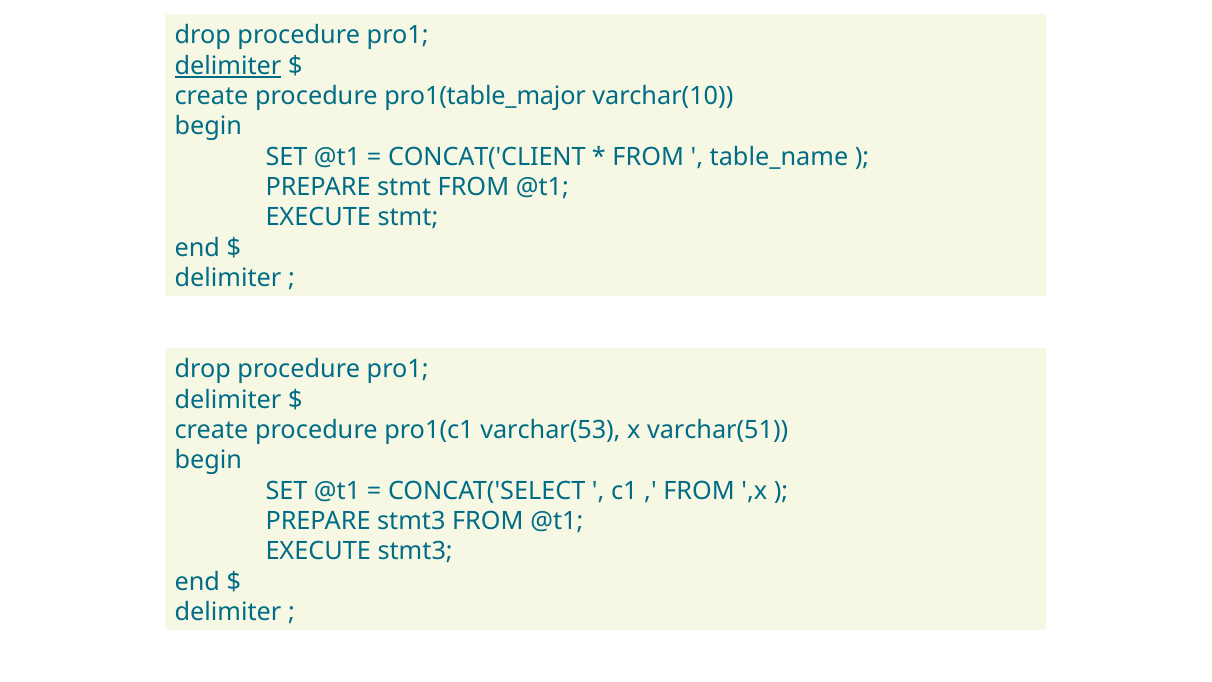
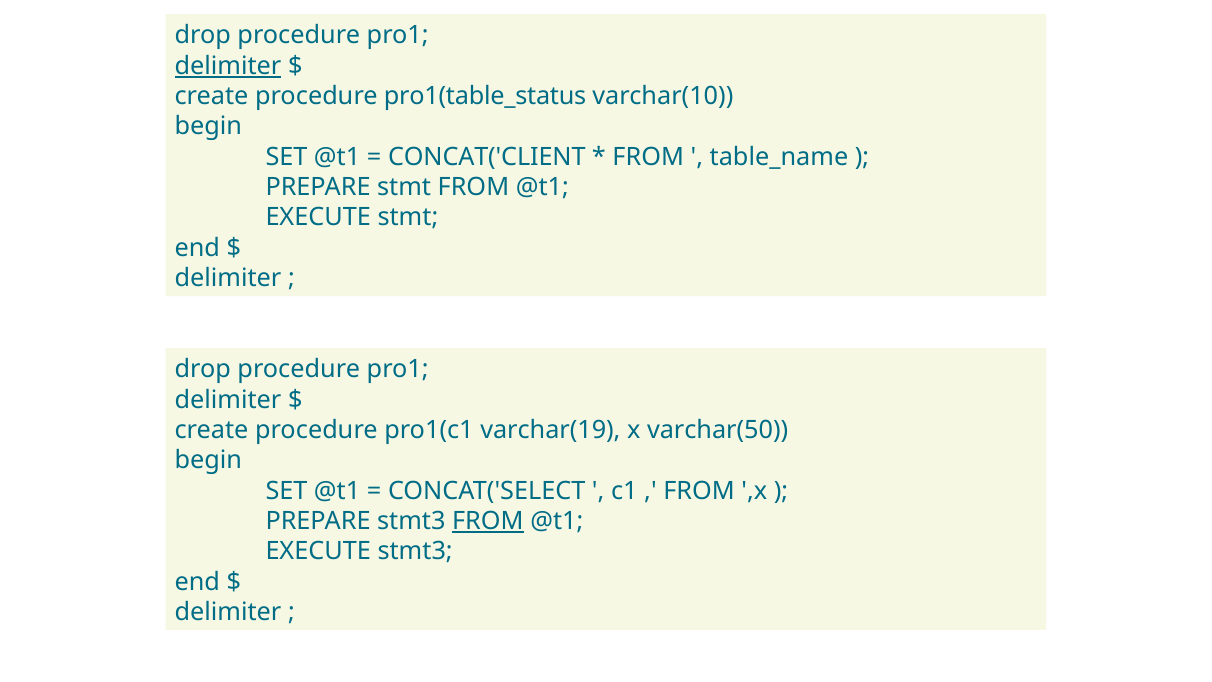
pro1(table_major: pro1(table_major -> pro1(table_status
varchar(53: varchar(53 -> varchar(19
varchar(51: varchar(51 -> varchar(50
FROM at (488, 521) underline: none -> present
